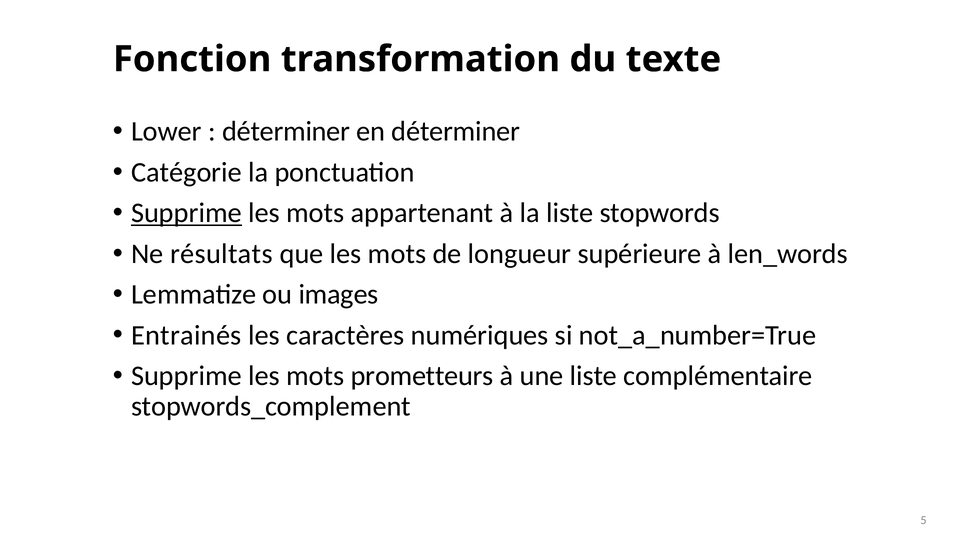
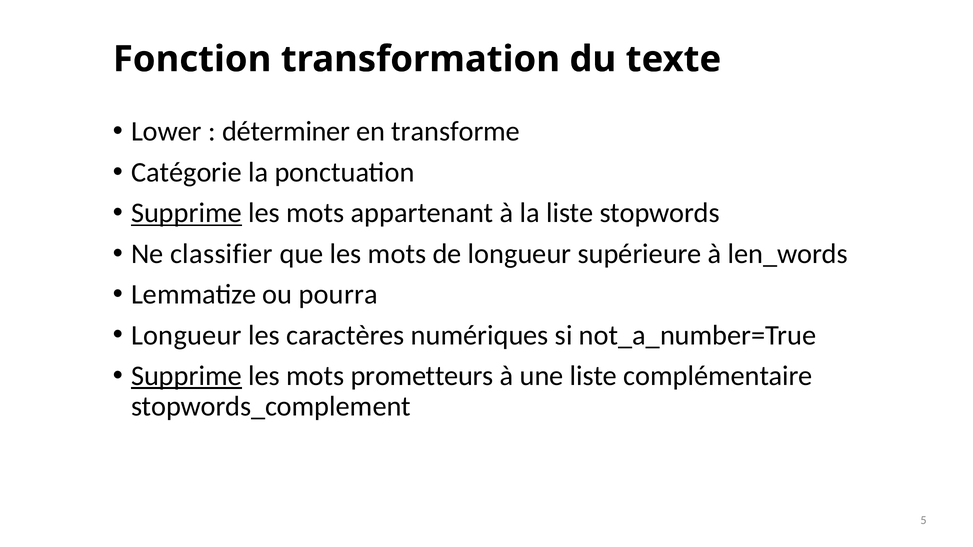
en déterminer: déterminer -> transforme
résultats: résultats -> classifier
images: images -> pourra
Entrainés at (186, 335): Entrainés -> Longueur
Supprime at (186, 376) underline: none -> present
